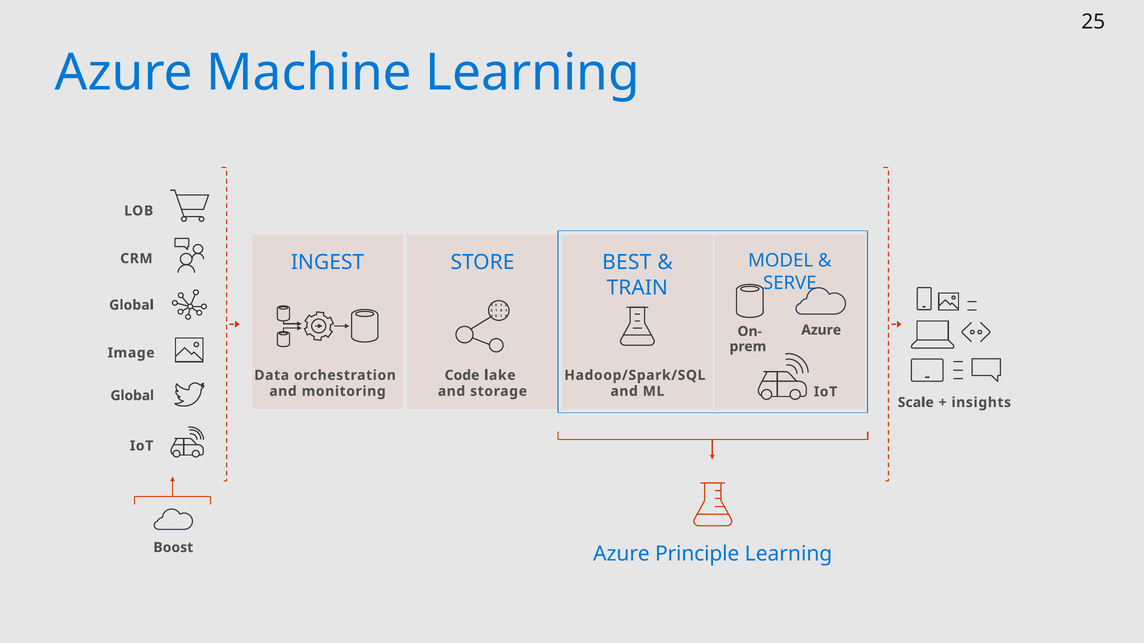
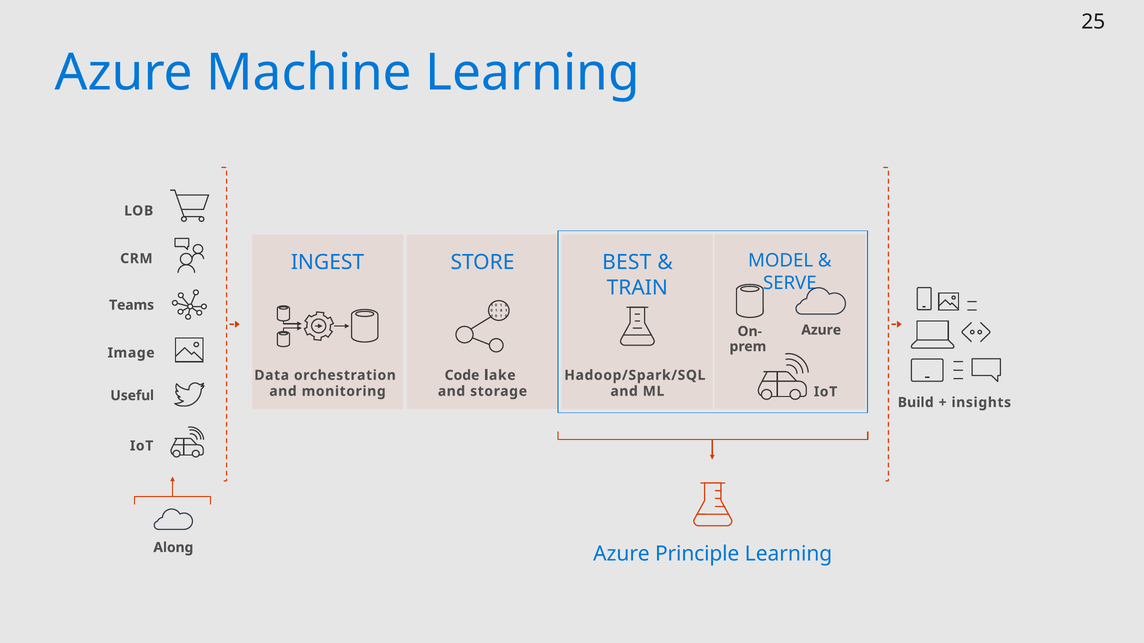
Global at (131, 305): Global -> Teams
Global at (132, 396): Global -> Useful
Scale: Scale -> Build
Boost: Boost -> Along
